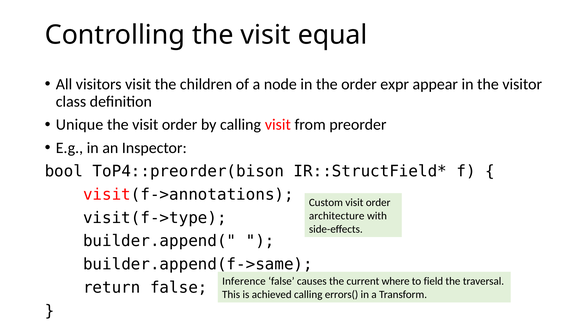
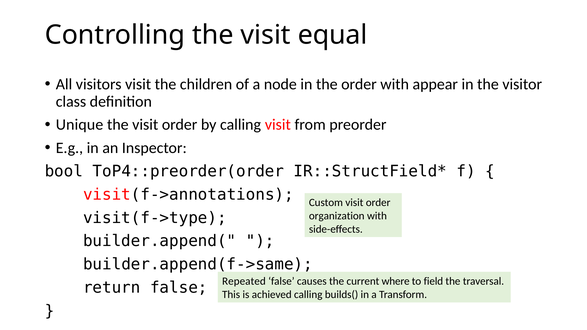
order expr: expr -> with
ToP4::preorder(bison: ToP4::preorder(bison -> ToP4::preorder(order
architecture: architecture -> organization
Inference: Inference -> Repeated
errors(: errors( -> builds(
